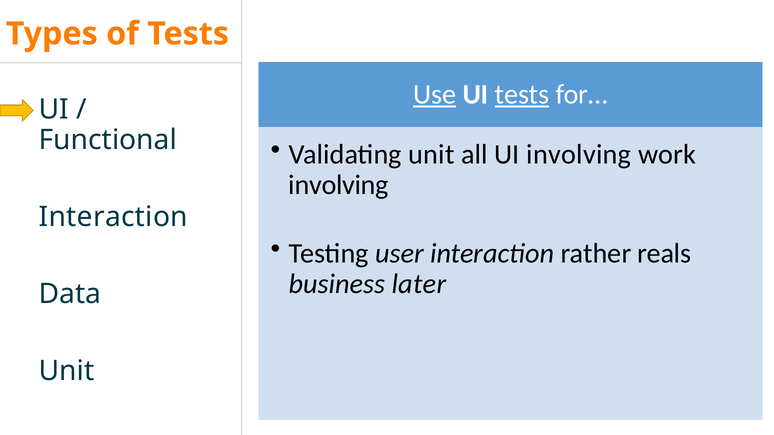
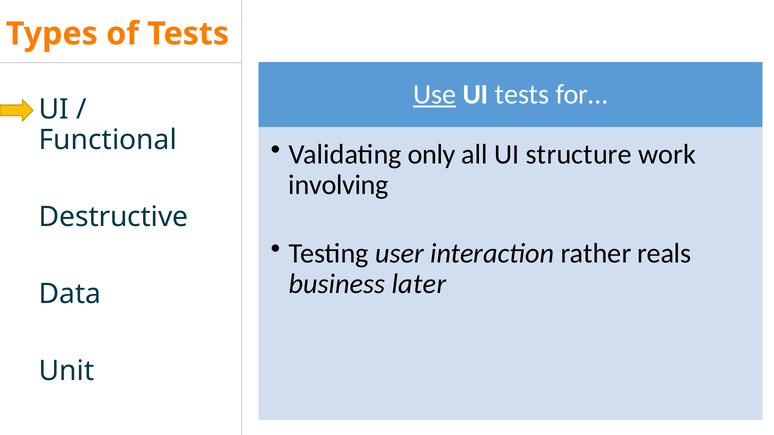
tests at (522, 94) underline: present -> none
Validating unit: unit -> only
UI involving: involving -> structure
Interaction at (113, 217): Interaction -> Destructive
